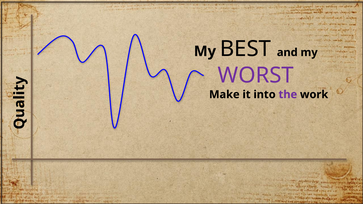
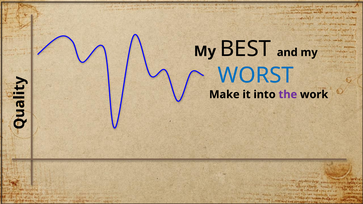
WORST colour: purple -> blue
